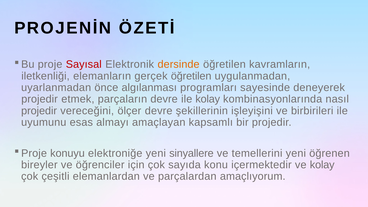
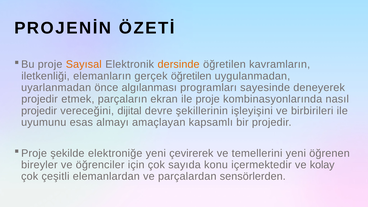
Sayısal colour: red -> orange
parçaların devre: devre -> ekran
ile kolay: kolay -> proje
ölçer: ölçer -> dijital
konuyu: konuyu -> şekilde
sinyallere: sinyallere -> çevirerek
amaçlıyorum: amaçlıyorum -> sensörlerden
